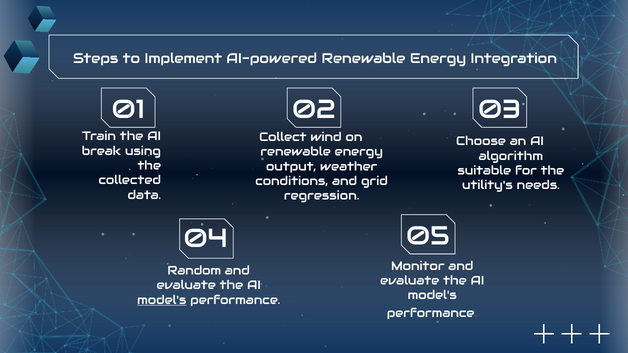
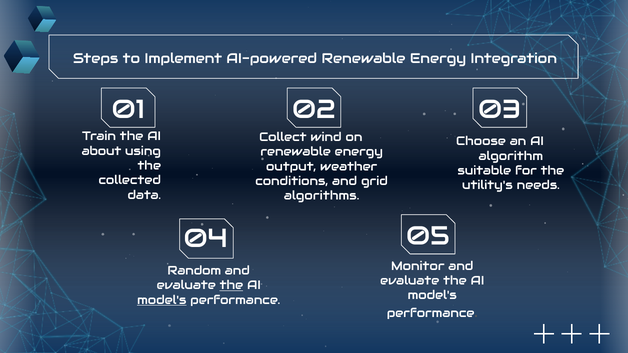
break: break -> about
regression: regression -> algorithms
the at (231, 286) underline: none -> present
